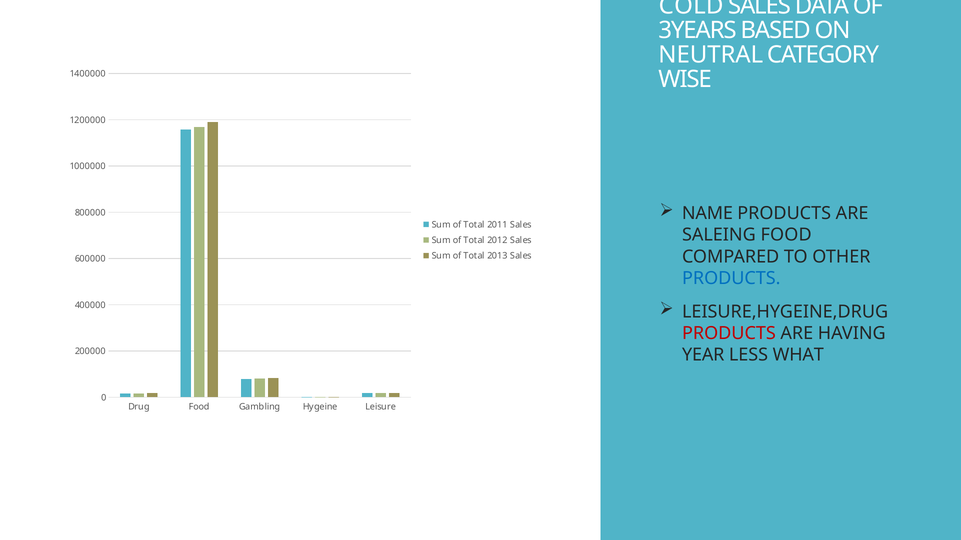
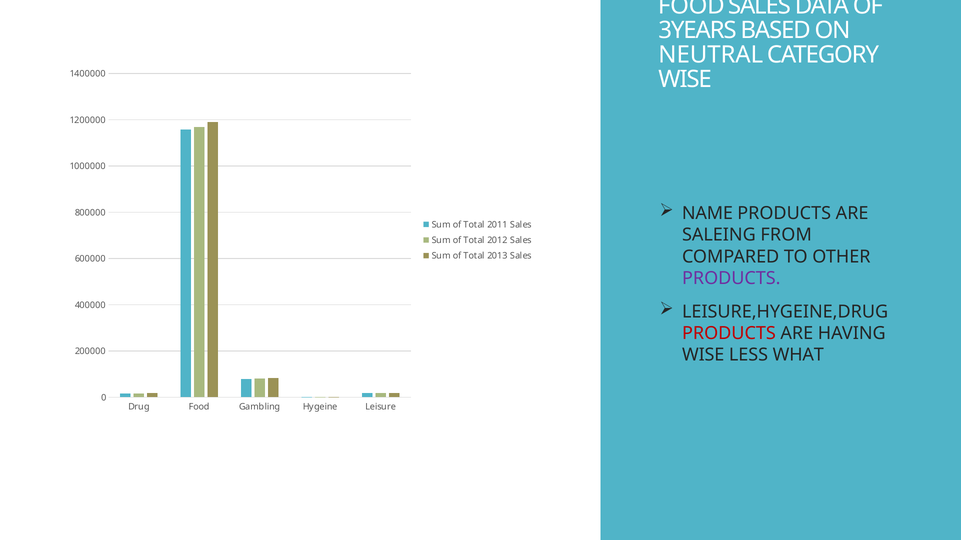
COLD at (691, 6): COLD -> FOOD
SALEING FOOD: FOOD -> FROM
PRODUCTS at (731, 279) colour: blue -> purple
YEAR at (703, 355): YEAR -> WISE
